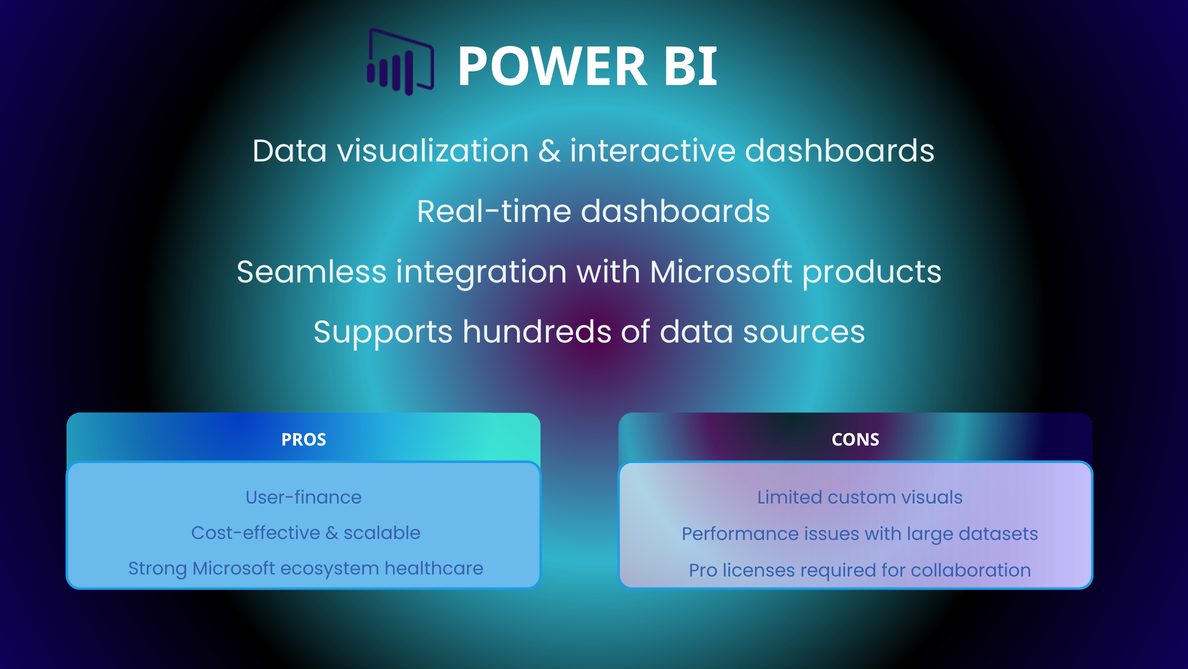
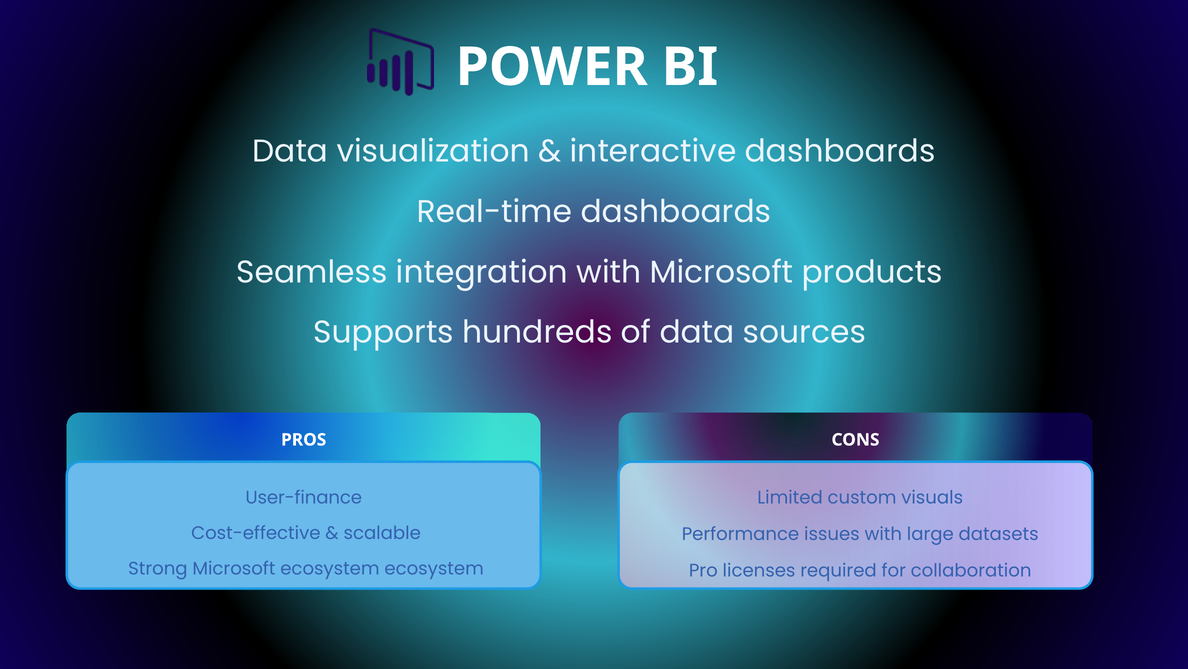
ecosystem healthcare: healthcare -> ecosystem
